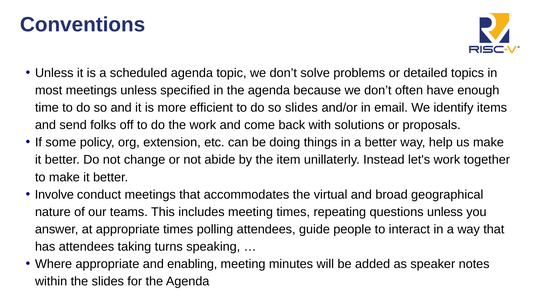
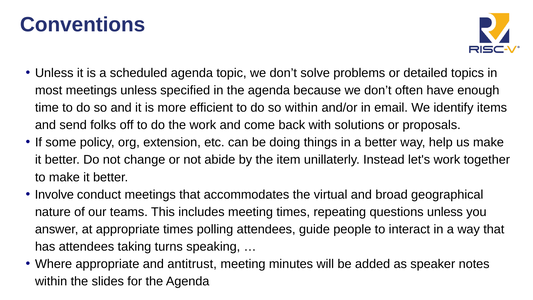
so slides: slides -> within
enabling: enabling -> antitrust
